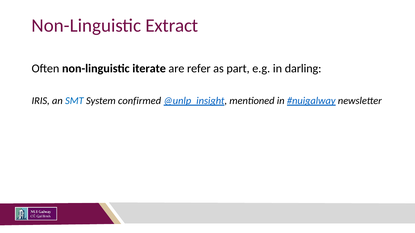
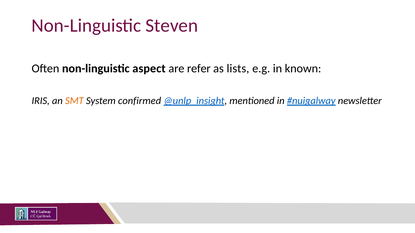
Extract: Extract -> Steven
iterate: iterate -> aspect
part: part -> lists
darling: darling -> known
SMT colour: blue -> orange
